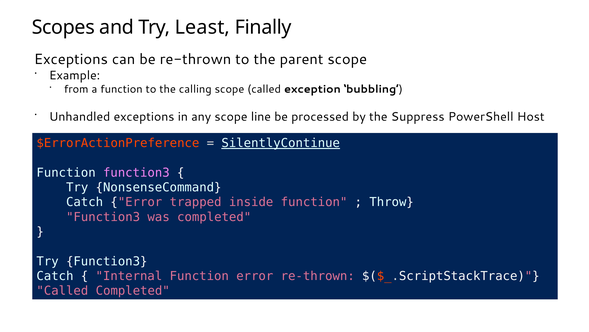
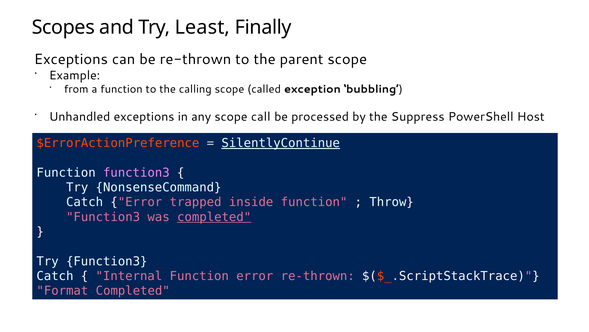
line: line -> call
completed at (214, 217) underline: none -> present
Called at (62, 290): Called -> Format
